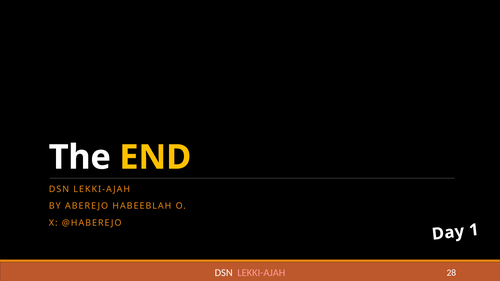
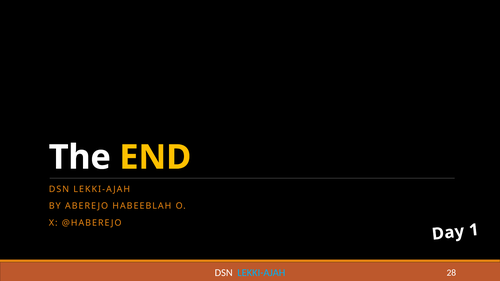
LEKKI-AJAH at (261, 273) colour: pink -> light blue
